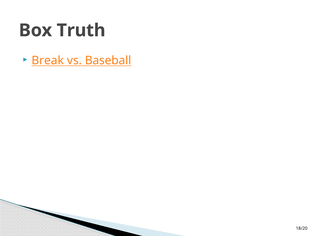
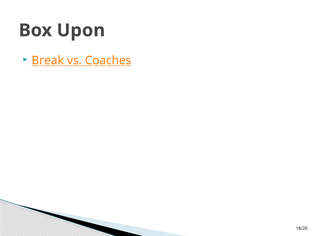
Truth: Truth -> Upon
Baseball: Baseball -> Coaches
